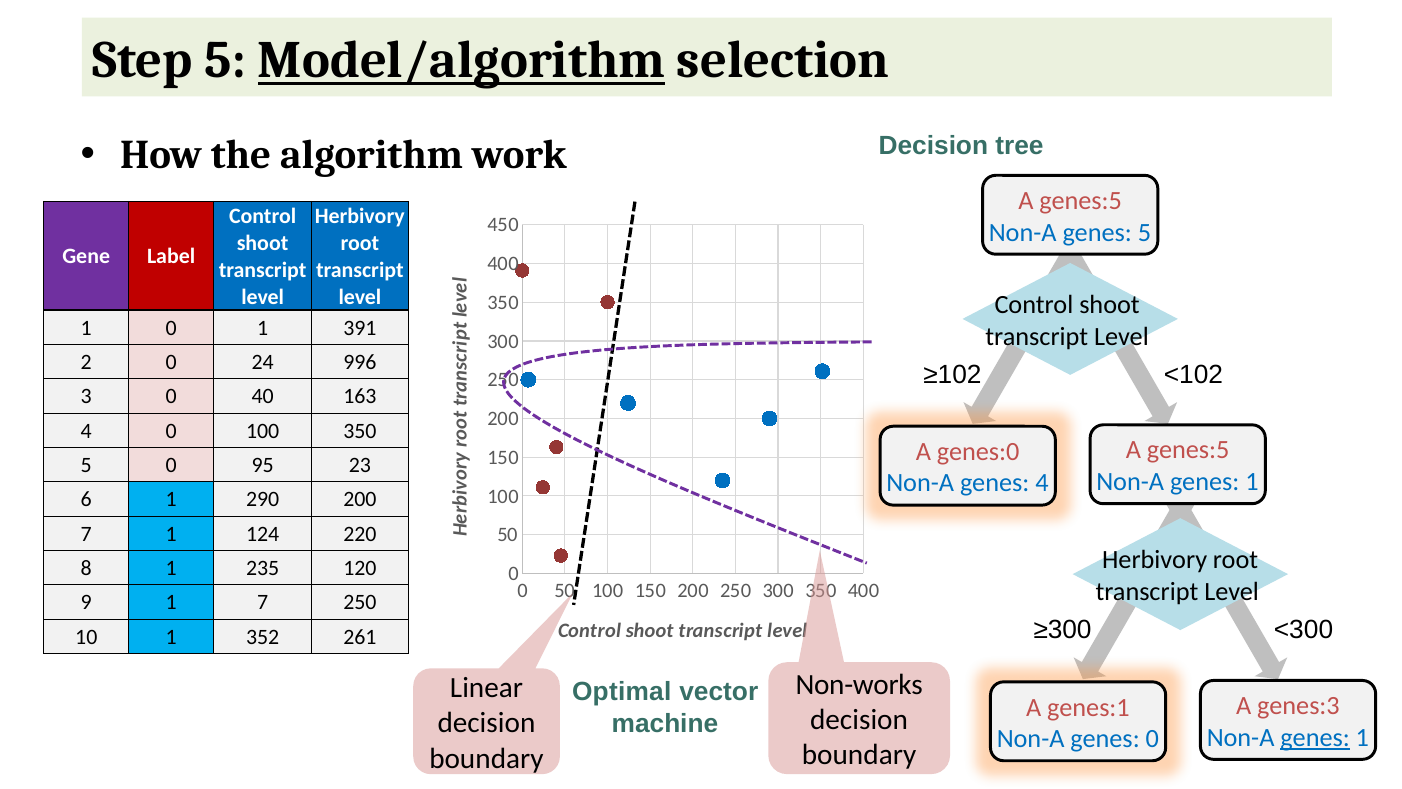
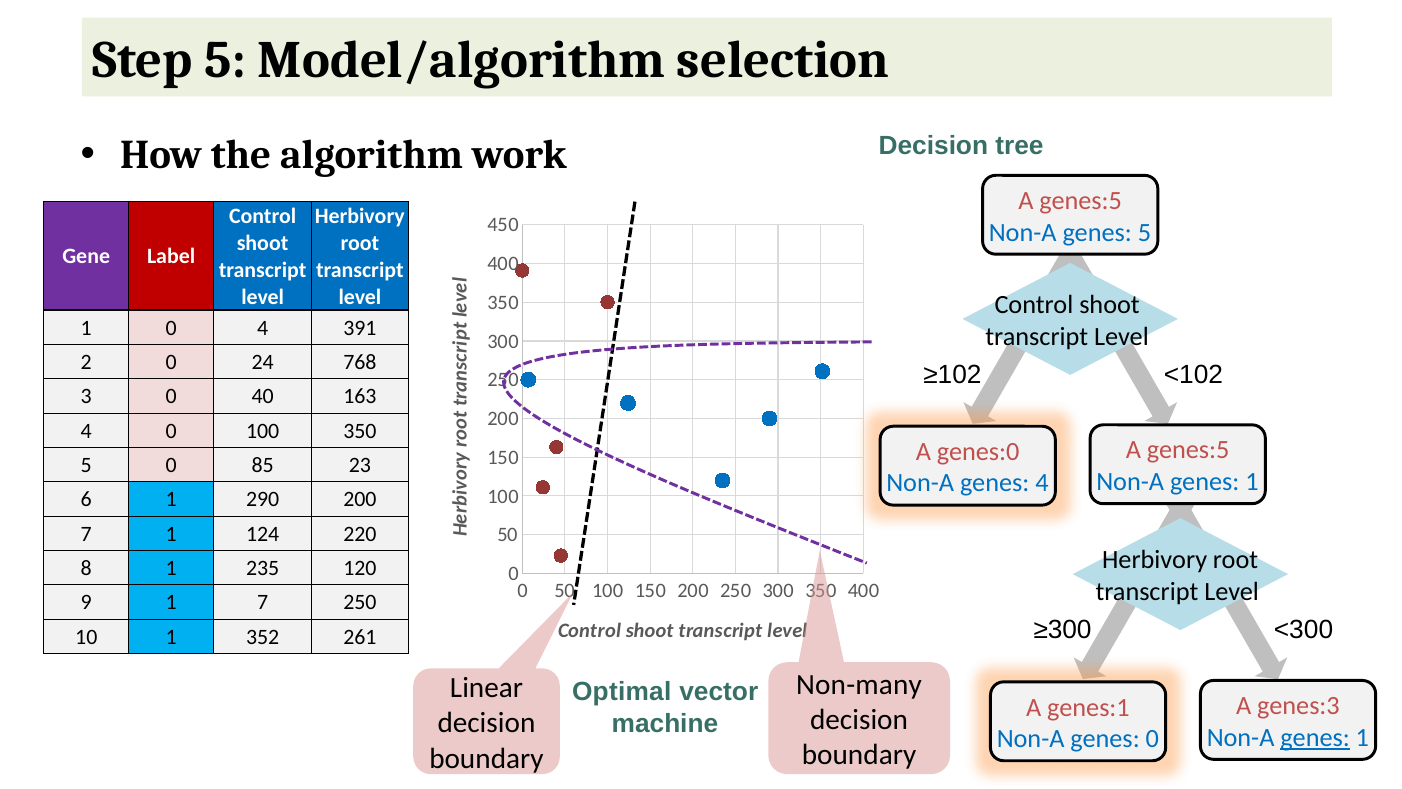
Model/algorithm underline: present -> none
0 1: 1 -> 4
996: 996 -> 768
95: 95 -> 85
Non-works: Non-works -> Non-many
